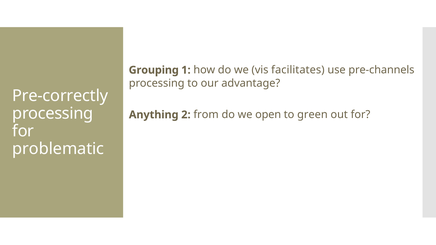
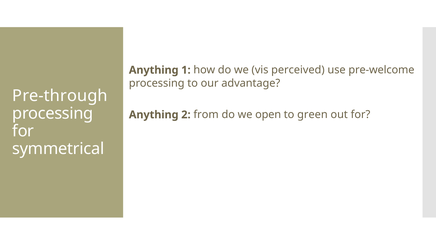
Grouping at (154, 70): Grouping -> Anything
facilitates: facilitates -> perceived
pre-channels: pre-channels -> pre-welcome
Pre-correctly: Pre-correctly -> Pre-through
problematic: problematic -> symmetrical
